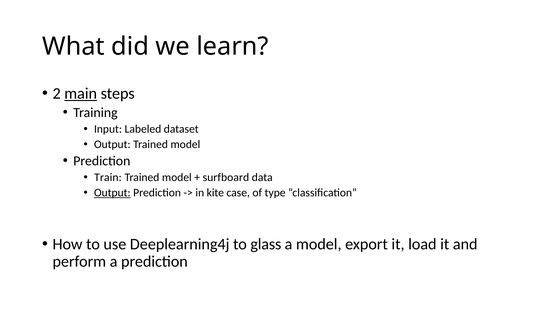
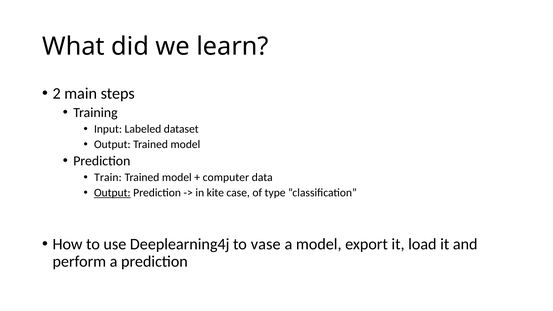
main underline: present -> none
surfboard: surfboard -> computer
glass: glass -> vase
